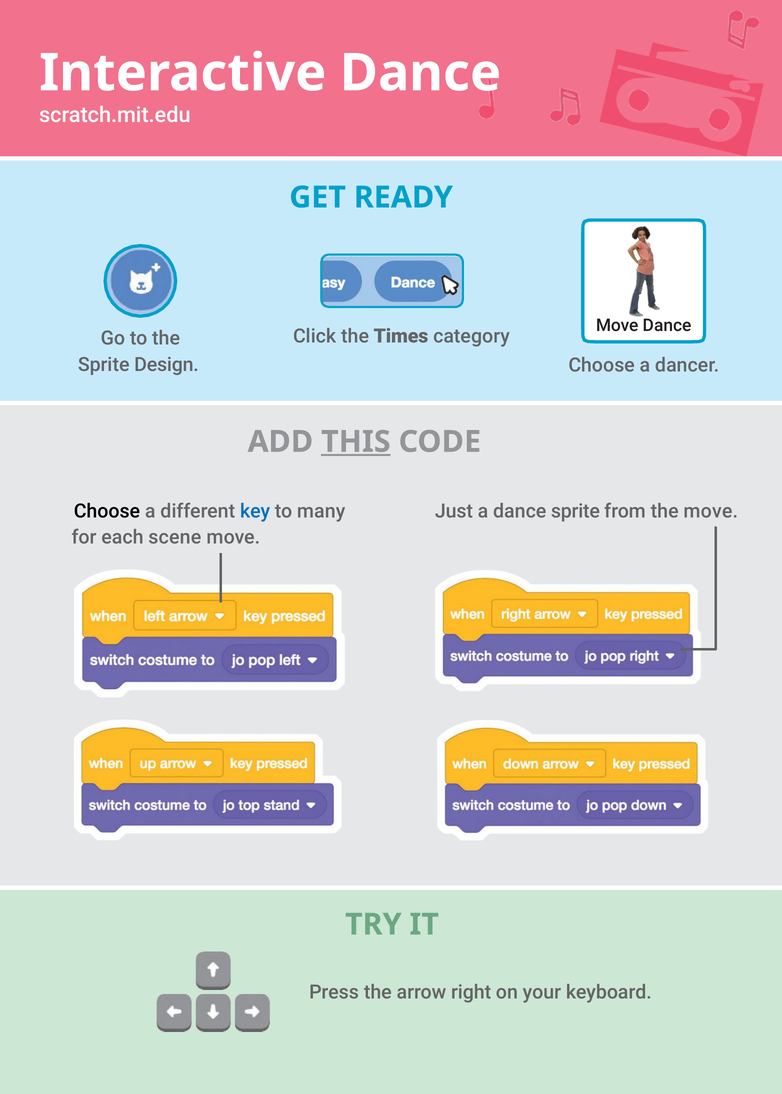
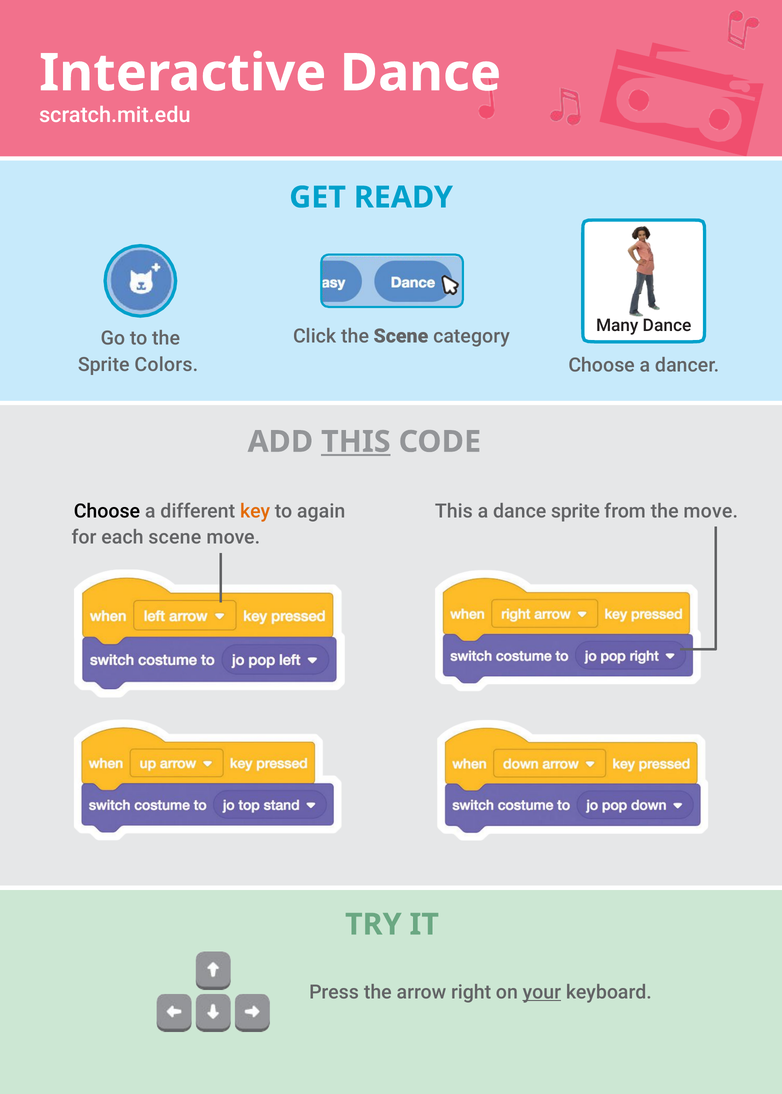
Move at (617, 326): Move -> Many
the Times: Times -> Scene
Design: Design -> Colors
key colour: blue -> orange
many: many -> again
Just at (454, 512): Just -> This
your underline: none -> present
